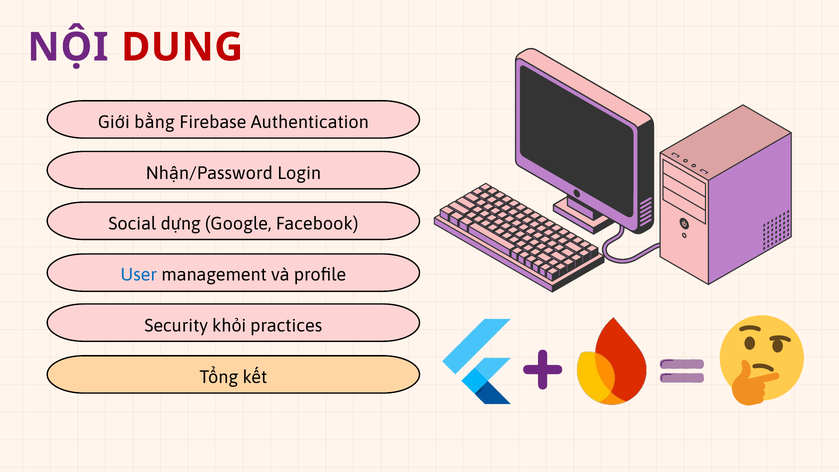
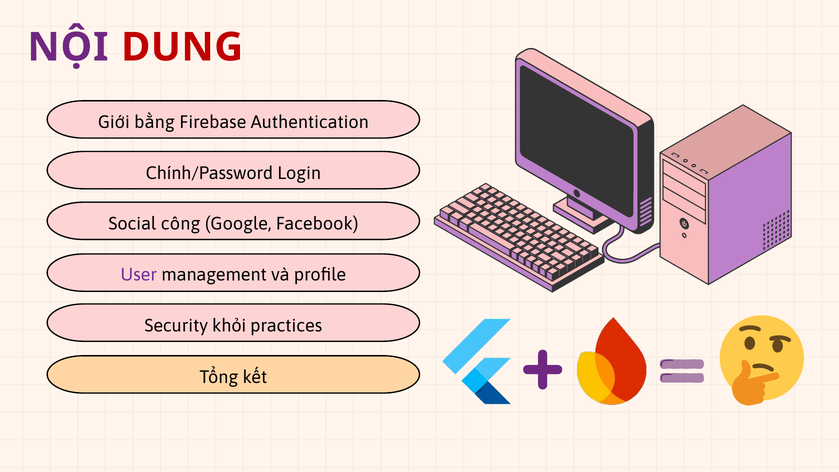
Nhận/Password: Nhận/Password -> Chính/Password
dựng: dựng -> công
User colour: blue -> purple
